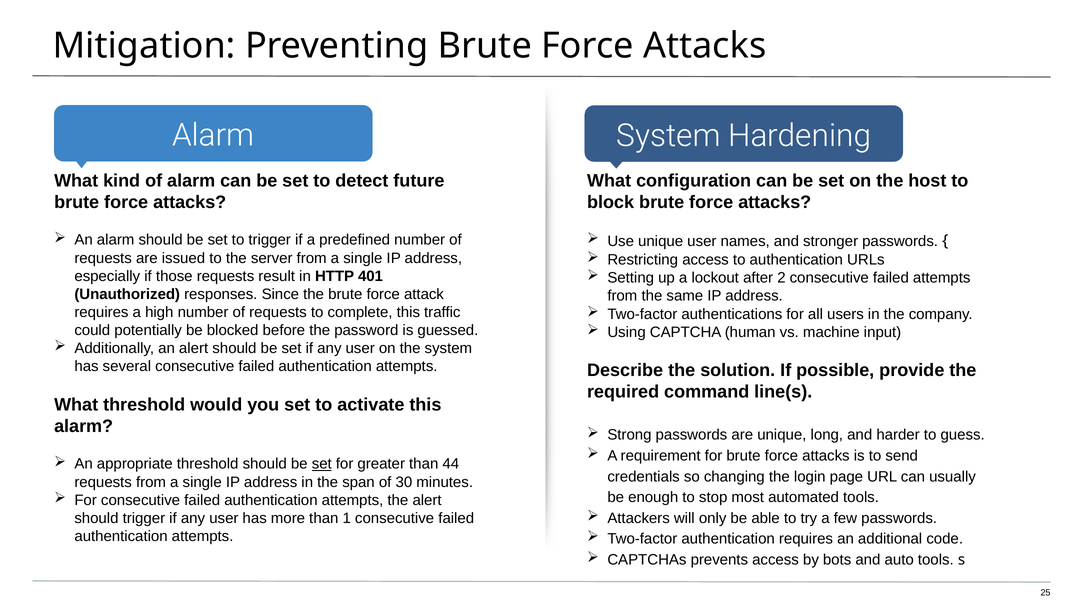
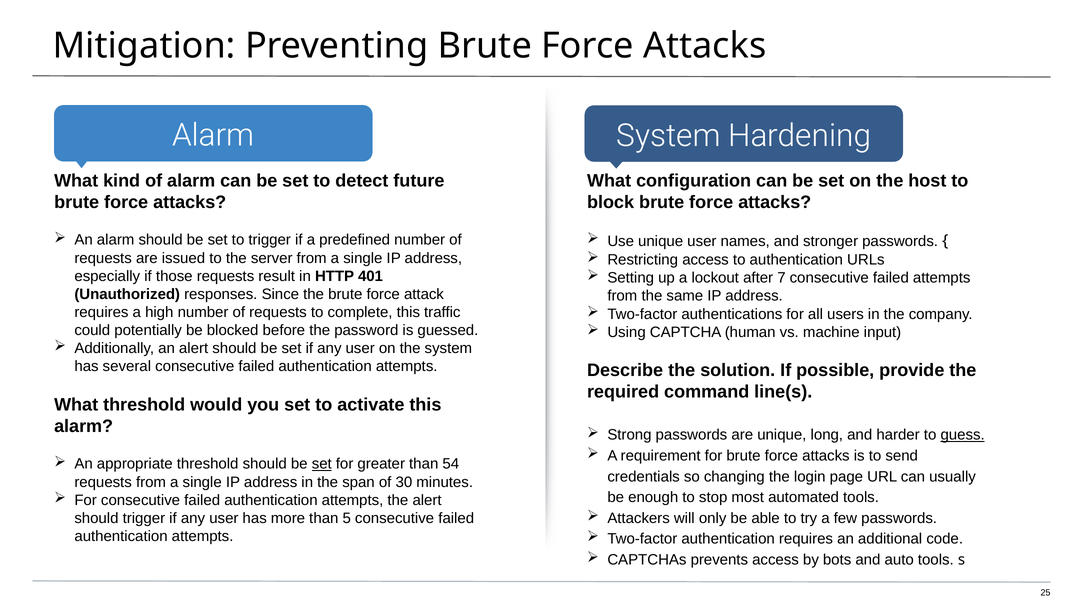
2: 2 -> 7
guess underline: none -> present
44: 44 -> 54
1: 1 -> 5
